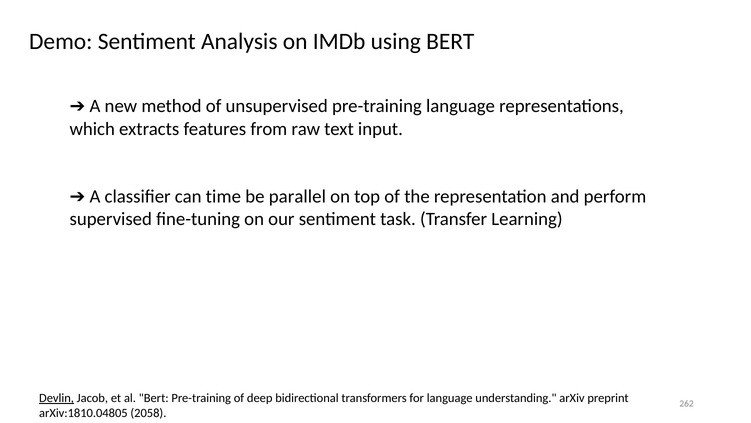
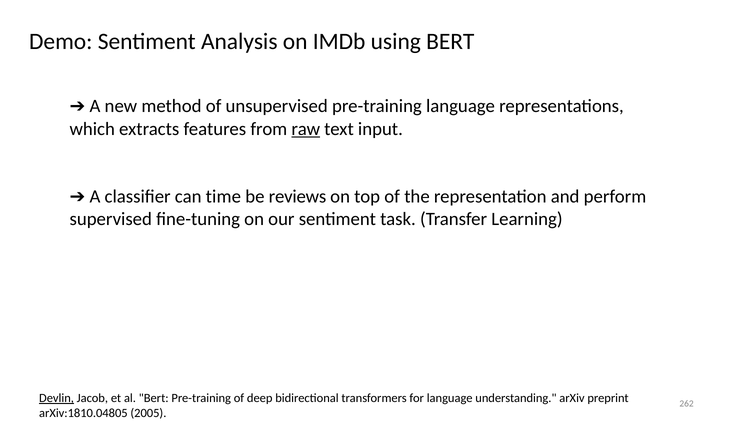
raw underline: none -> present
parallel: parallel -> reviews
2058: 2058 -> 2005
